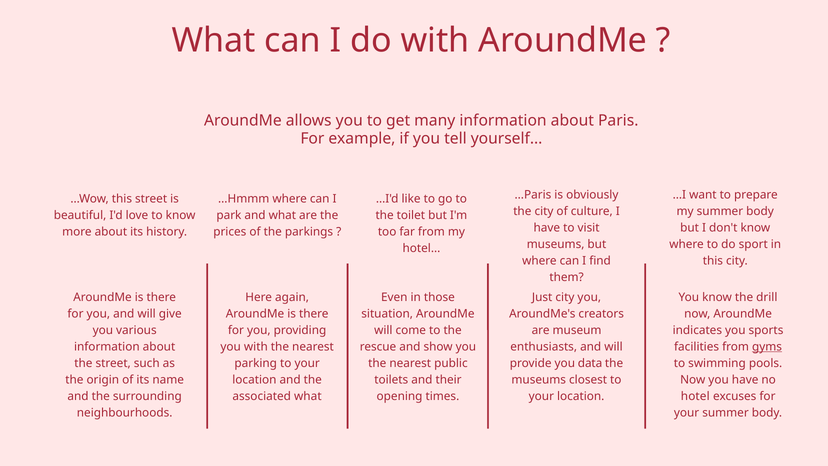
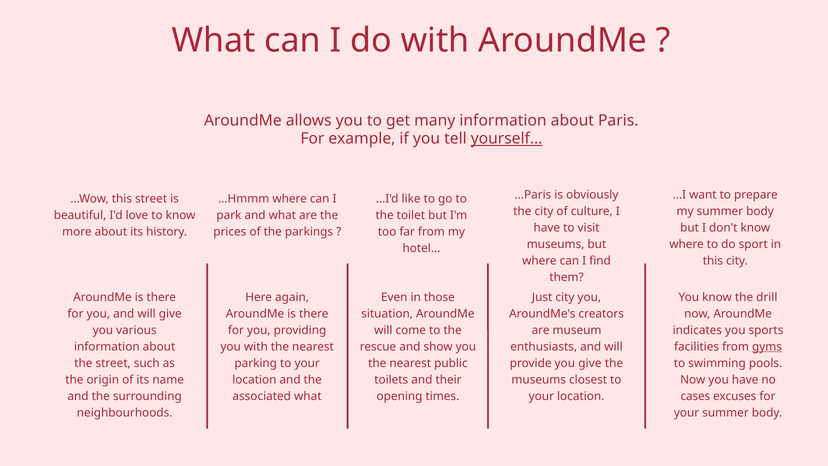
yourself underline: none -> present
you data: data -> give
hotel at (695, 396): hotel -> cases
